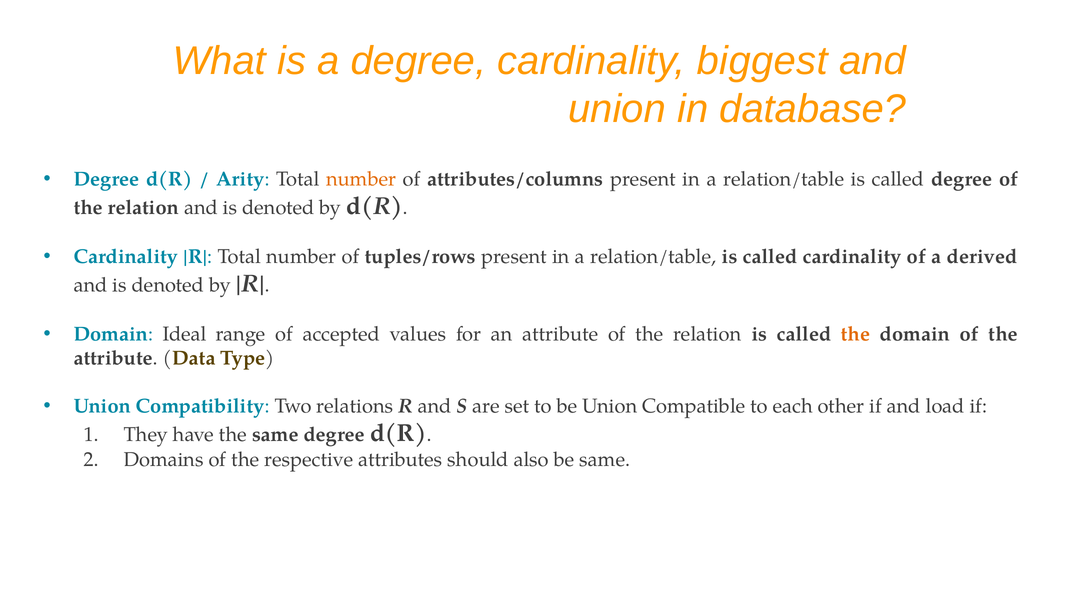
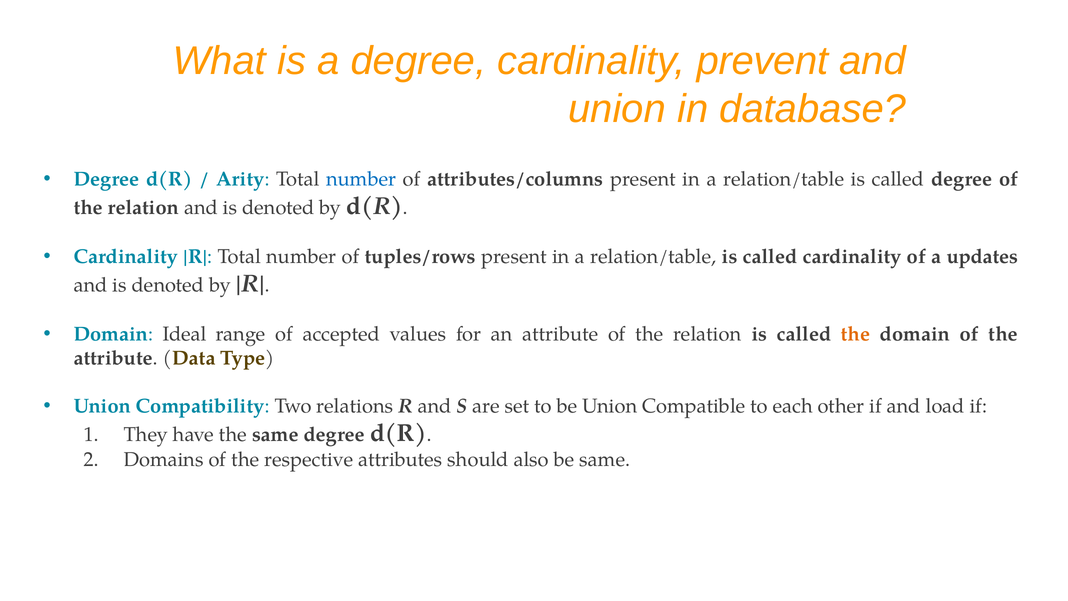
biggest: biggest -> prevent
number at (361, 179) colour: orange -> blue
derived: derived -> updates
